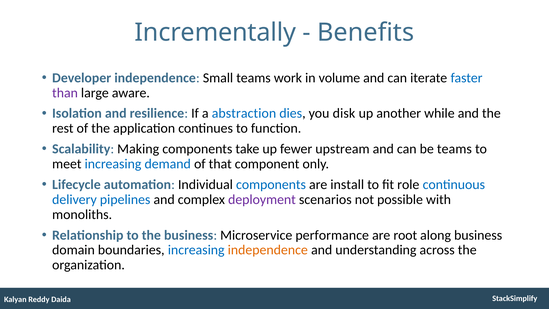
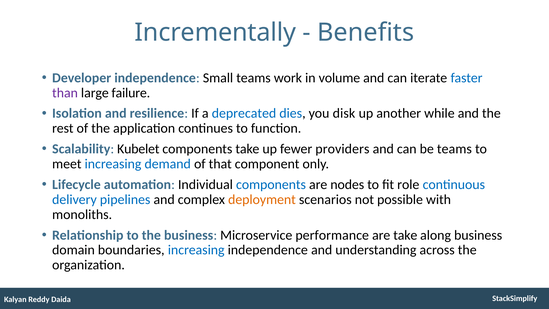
aware: aware -> failure
abstraction: abstraction -> deprecated
Making: Making -> Kubelet
upstream: upstream -> providers
install: install -> nodes
deployment colour: purple -> orange
are root: root -> take
independence at (268, 250) colour: orange -> black
